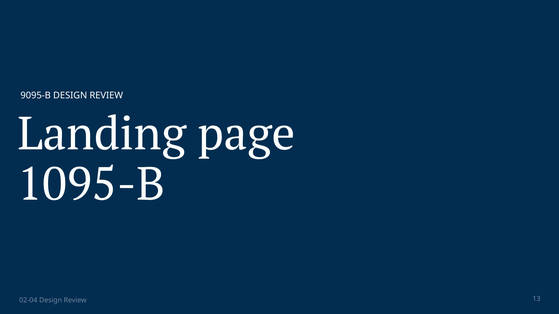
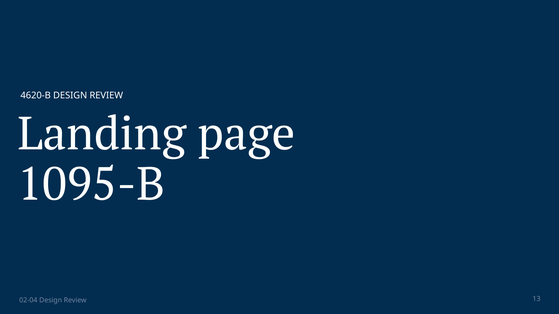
9095-B: 9095-B -> 4620-B
